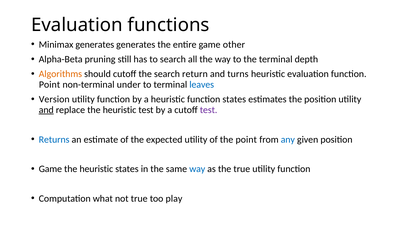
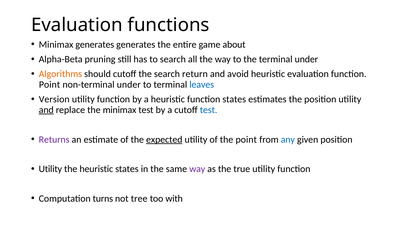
other: other -> about
terminal depth: depth -> under
turns: turns -> avoid
replace the heuristic: heuristic -> minimax
test at (209, 110) colour: purple -> blue
Returns colour: blue -> purple
expected underline: none -> present
Game at (50, 169): Game -> Utility
way at (197, 169) colour: blue -> purple
what: what -> turns
not true: true -> tree
play: play -> with
